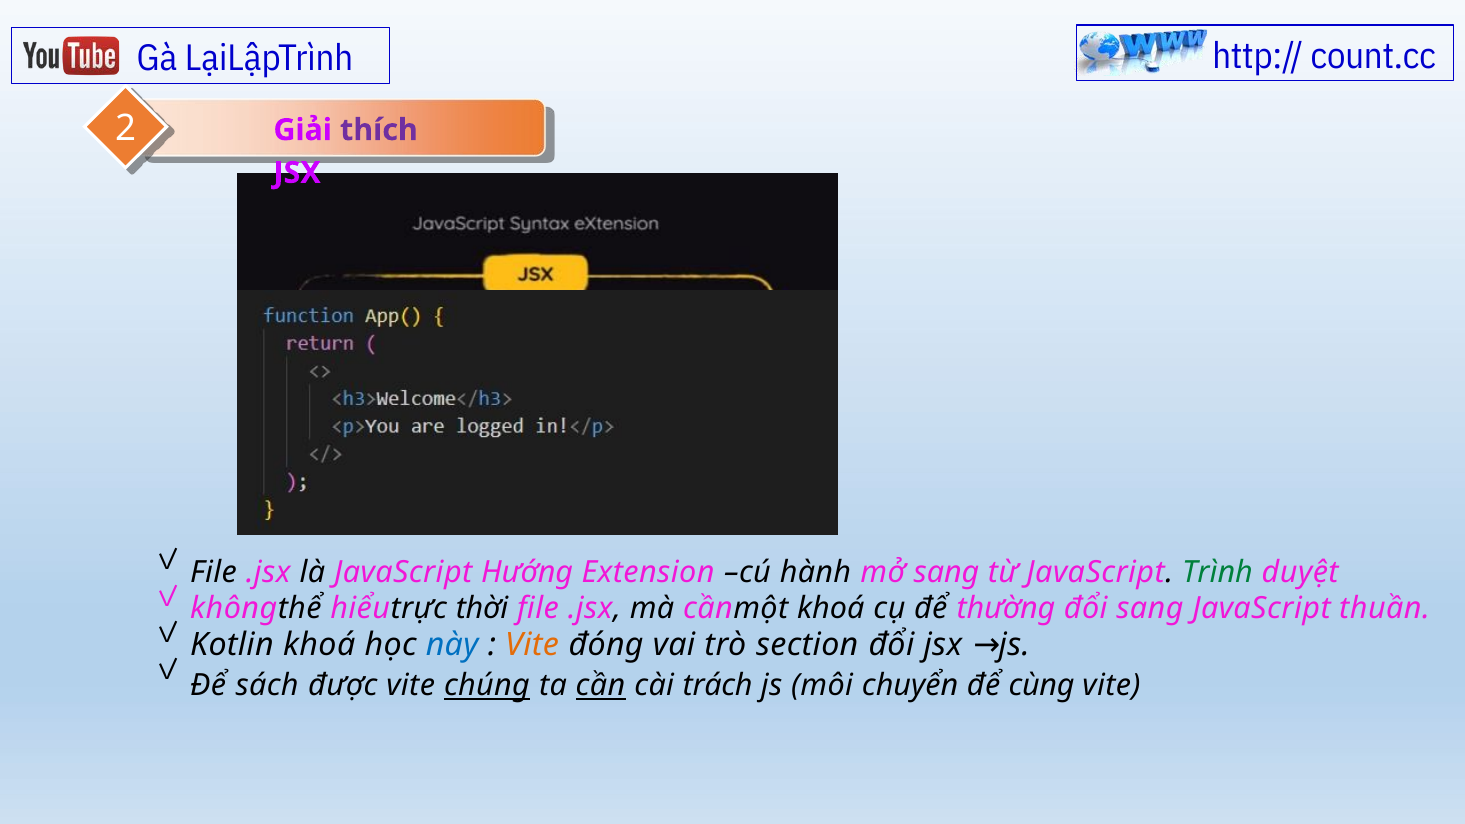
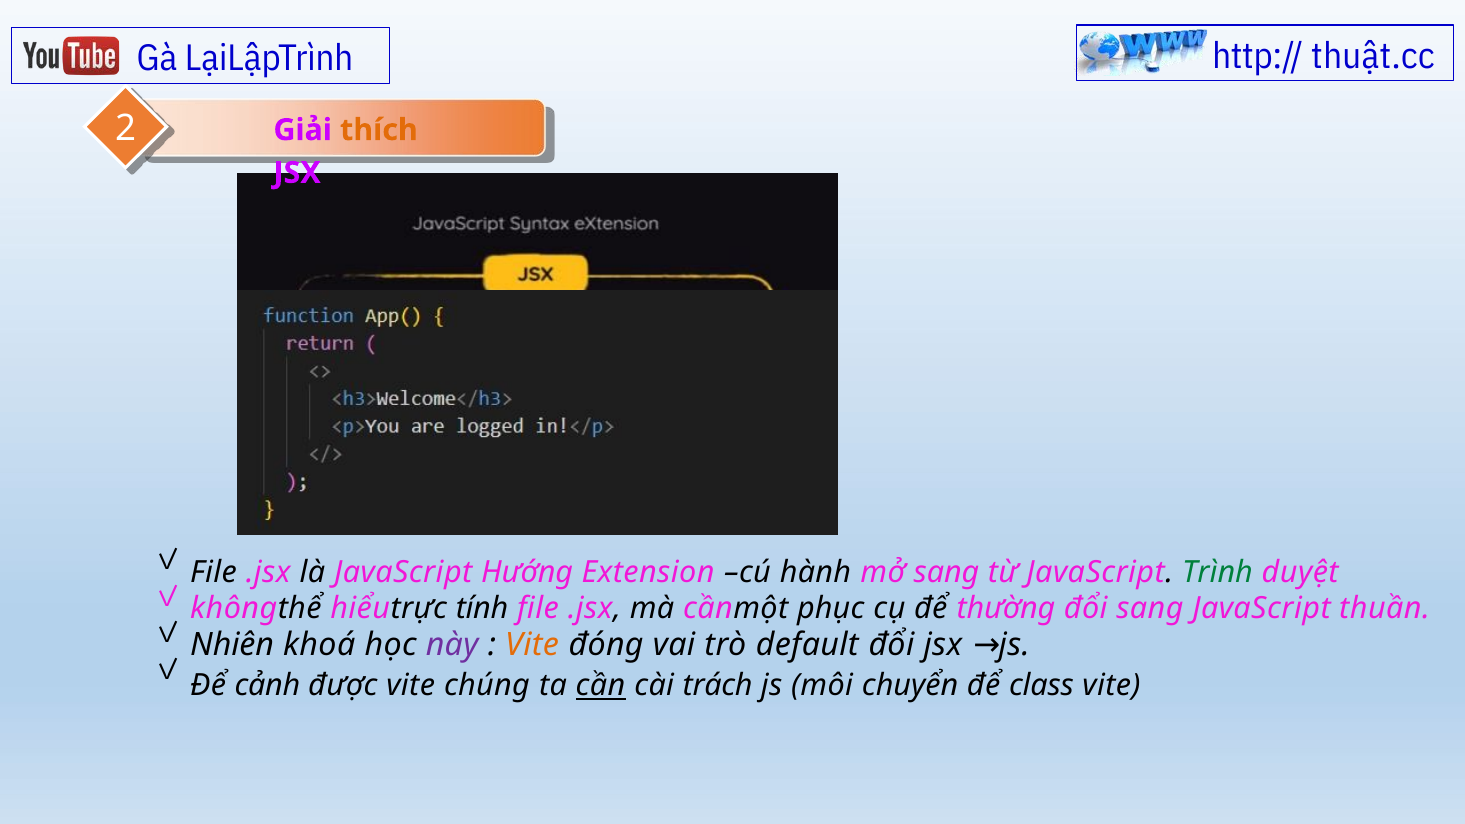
count.cc: count.cc -> thuật.cc
thích colour: purple -> orange
thời: thời -> tính
cầnmột khoá: khoá -> phục
Kotlin: Kotlin -> Nhiên
này colour: blue -> purple
section: section -> default
sách: sách -> cảnh
chúng underline: present -> none
cùng: cùng -> class
